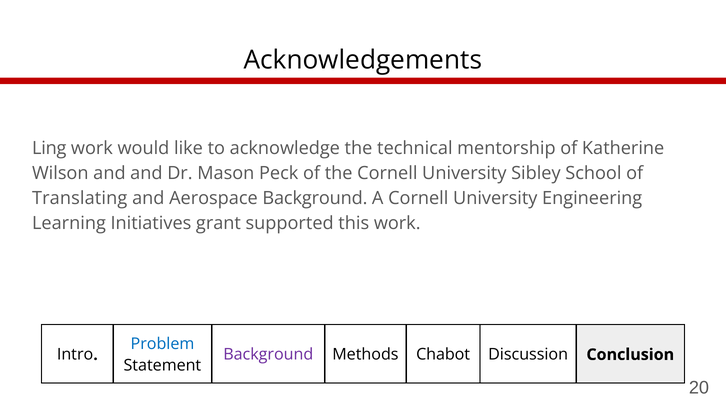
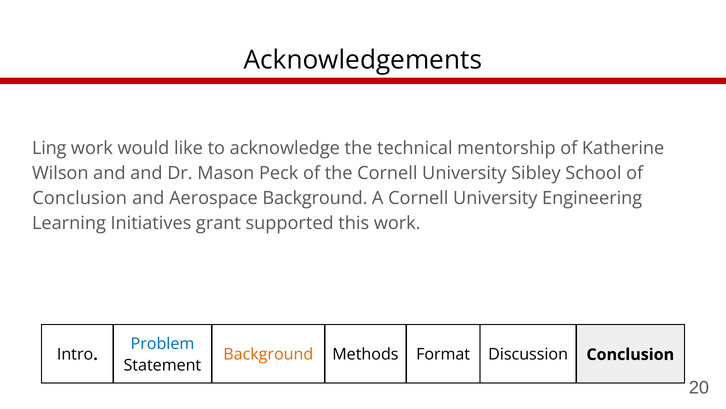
Translating at (80, 198): Translating -> Conclusion
Background at (268, 354) colour: purple -> orange
Chabot: Chabot -> Format
